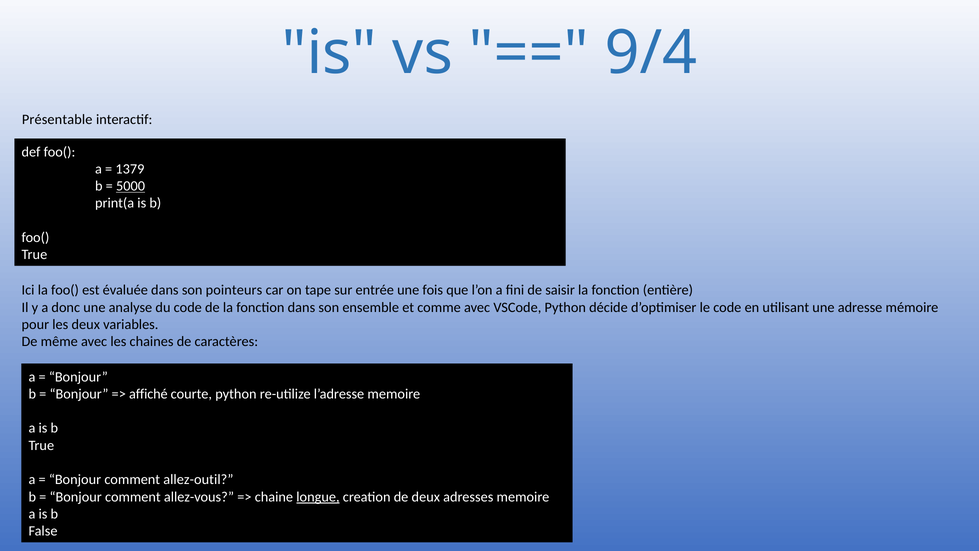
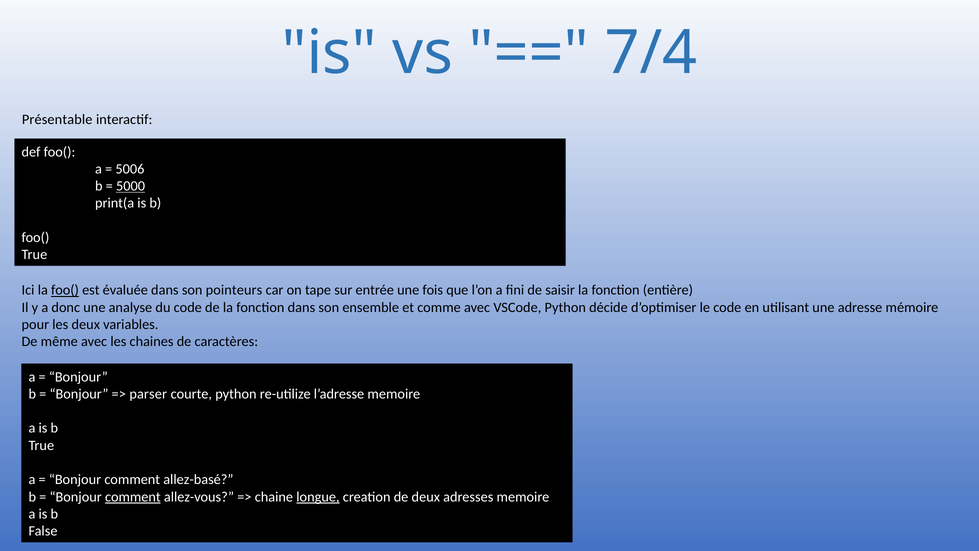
9/4: 9/4 -> 7/4
1379: 1379 -> 5006
foo( at (65, 290) underline: none -> present
affiché: affiché -> parser
allez-outil: allez-outil -> allez-basé
comment at (133, 497) underline: none -> present
